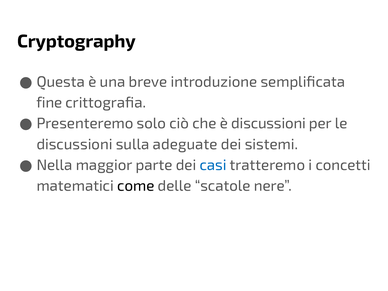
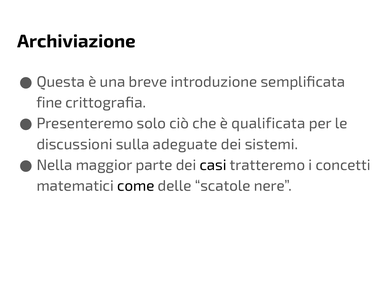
Cryptography: Cryptography -> Archiviazione
è discussioni: discussioni -> qualificata
casi colour: blue -> black
